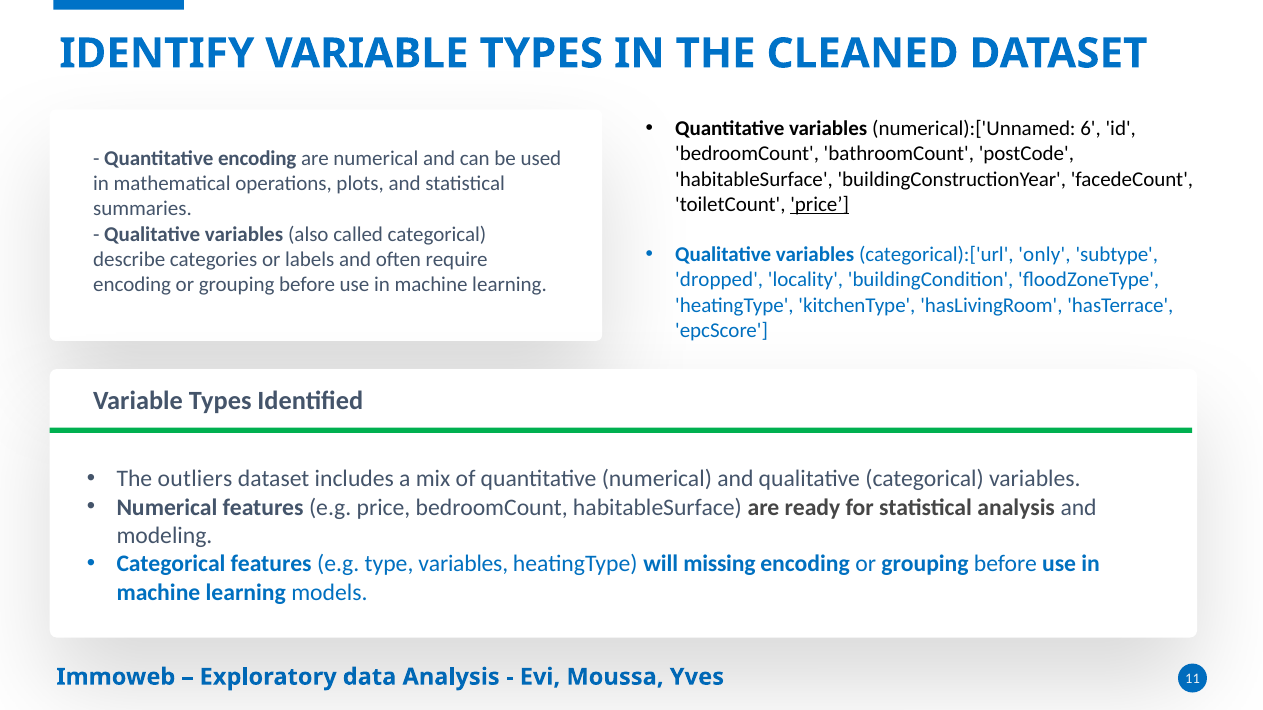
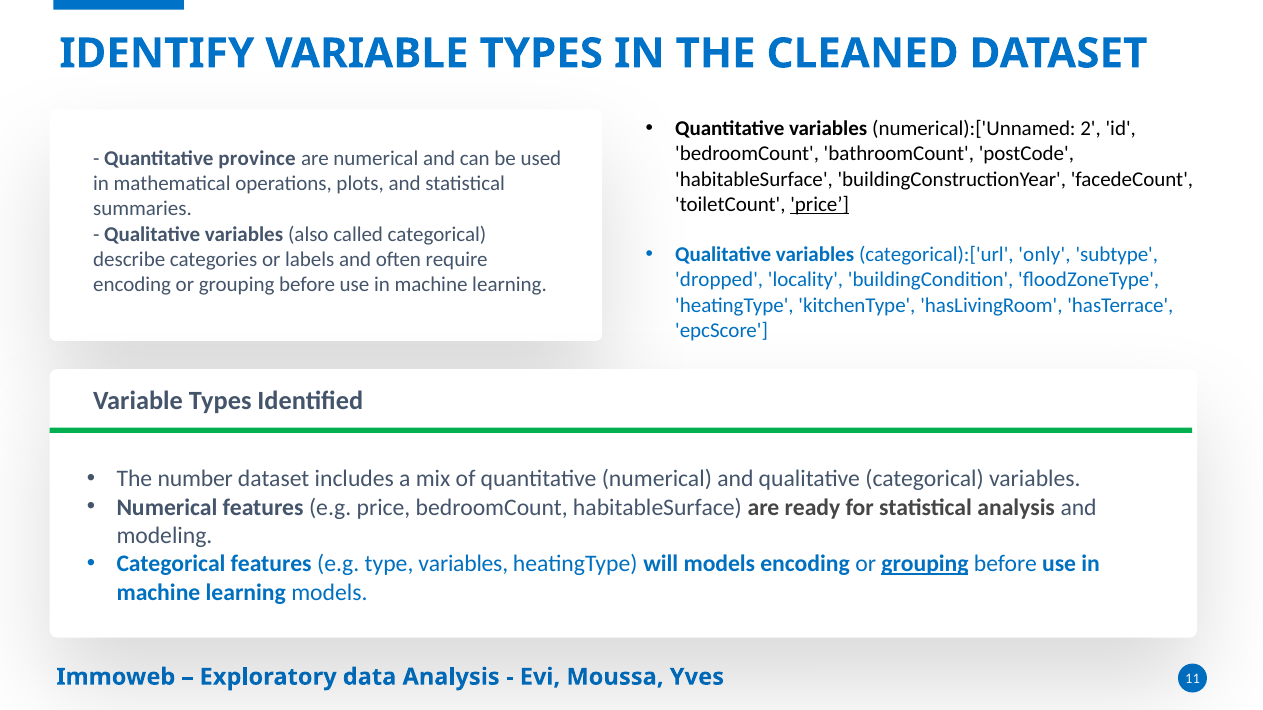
6: 6 -> 2
Quantitative encoding: encoding -> province
outliers: outliers -> number
will missing: missing -> models
grouping at (925, 564) underline: none -> present
